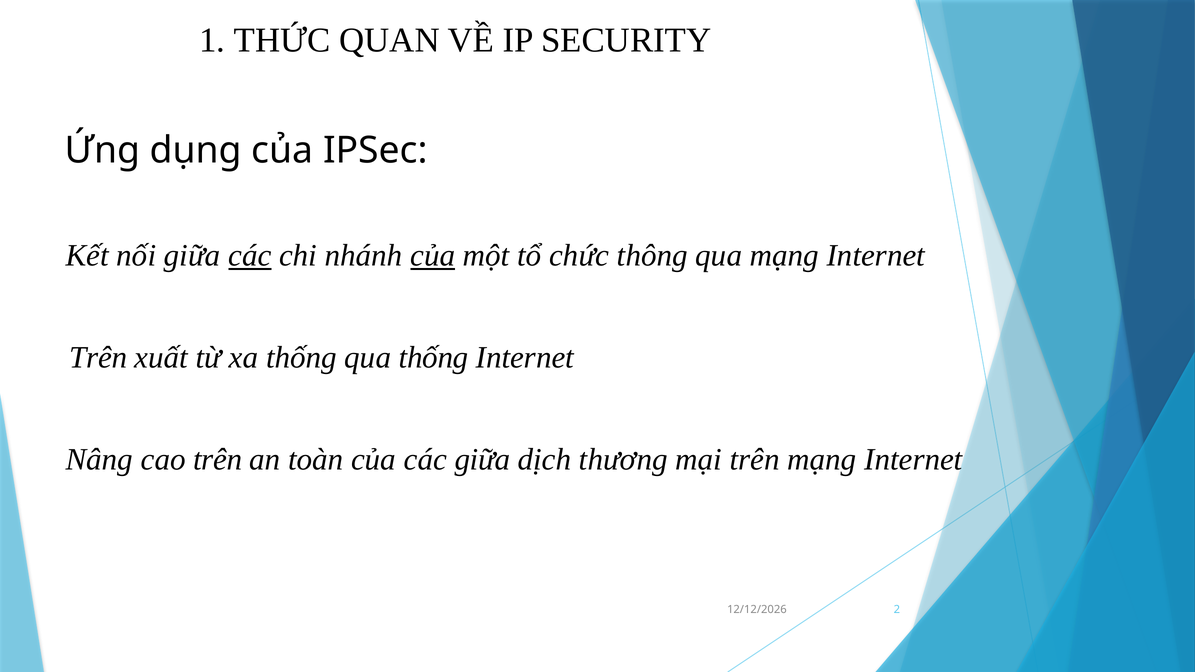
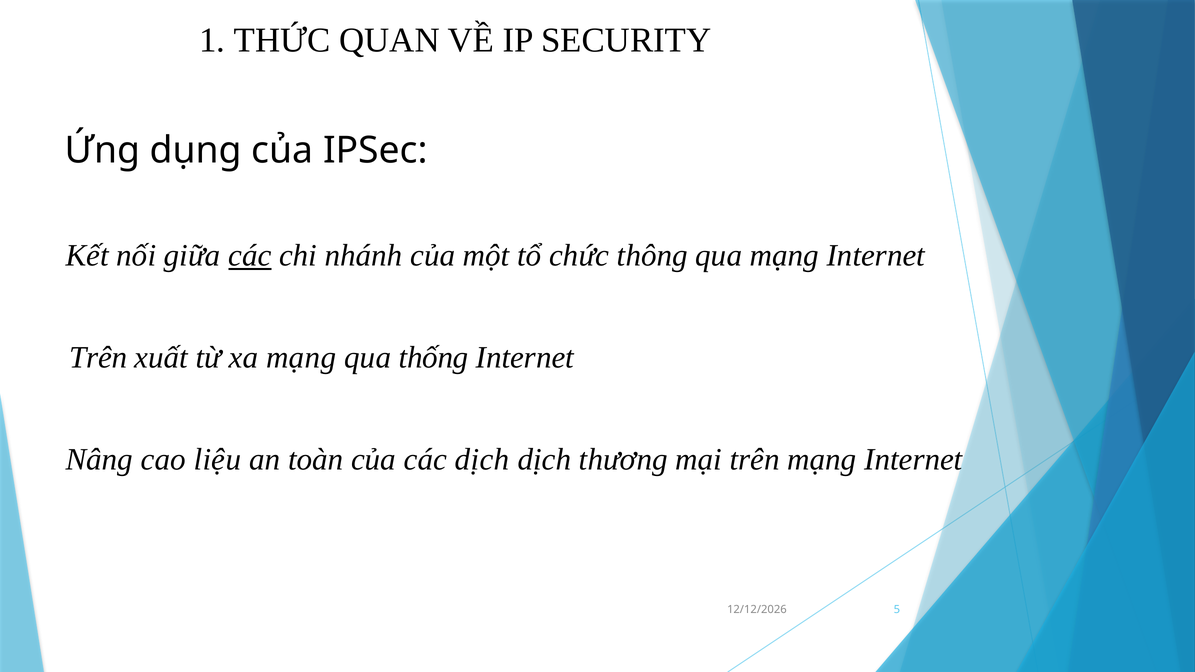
của at (433, 256) underline: present -> none
xa thống: thống -> mạng
cao trên: trên -> liệu
các giữa: giữa -> dịch
2: 2 -> 5
